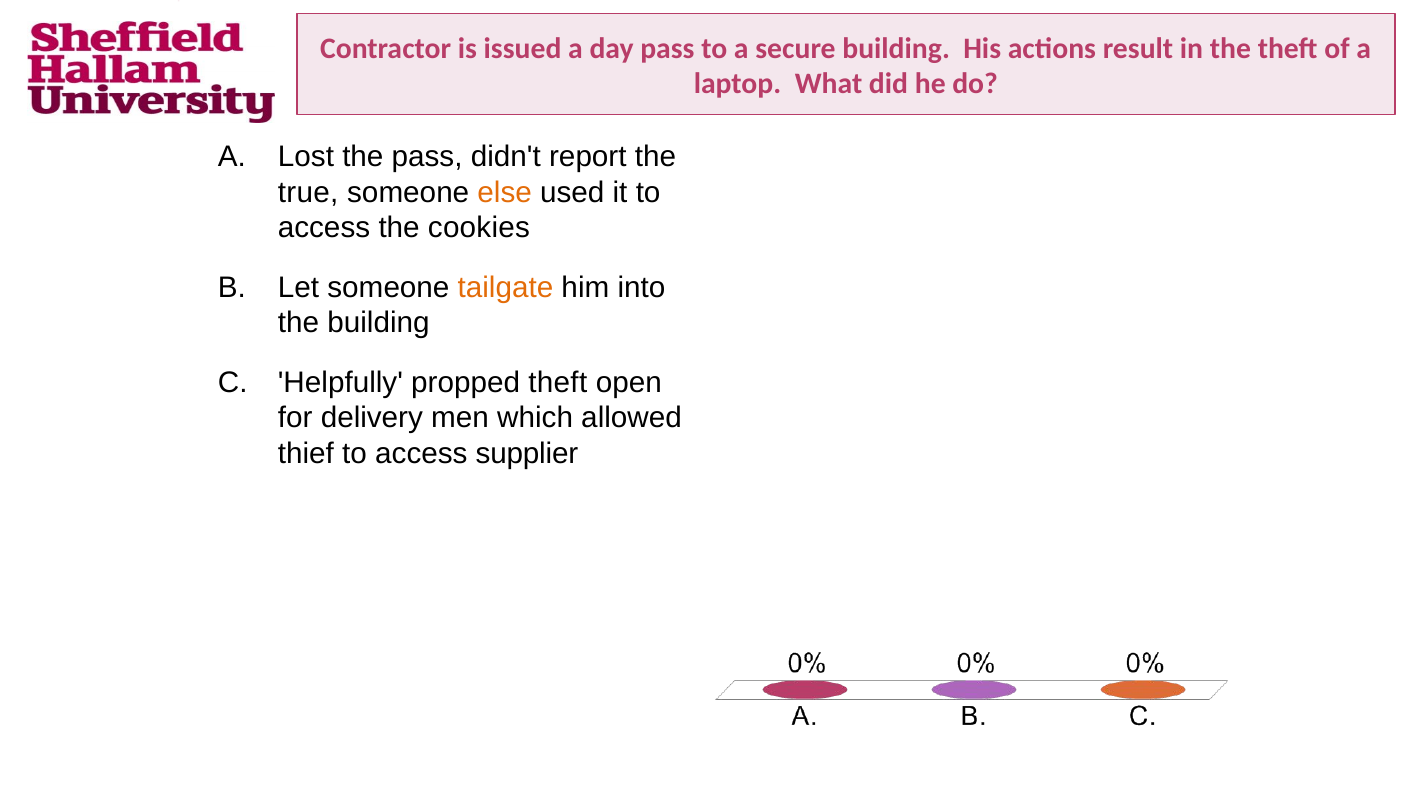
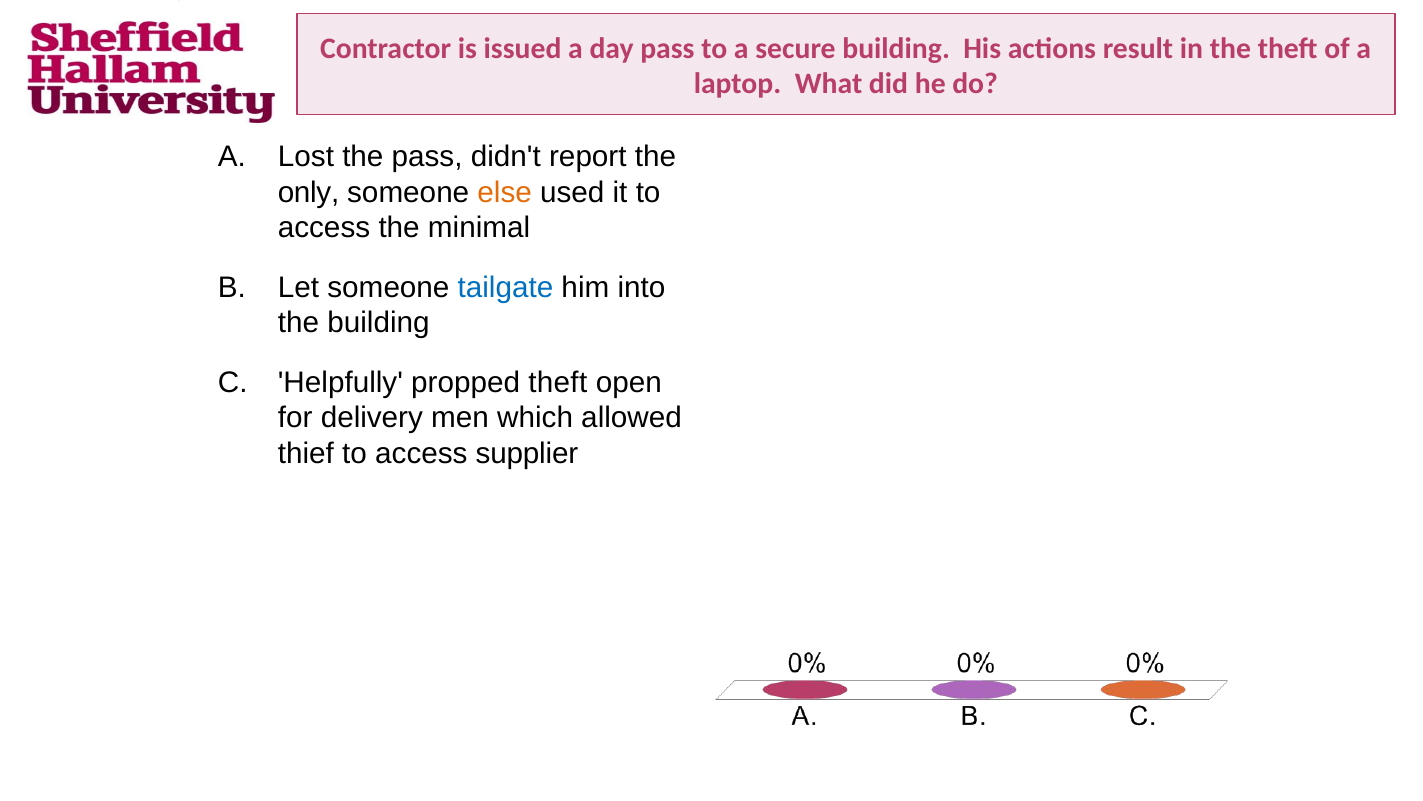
true: true -> only
cookies: cookies -> minimal
tailgate colour: orange -> blue
